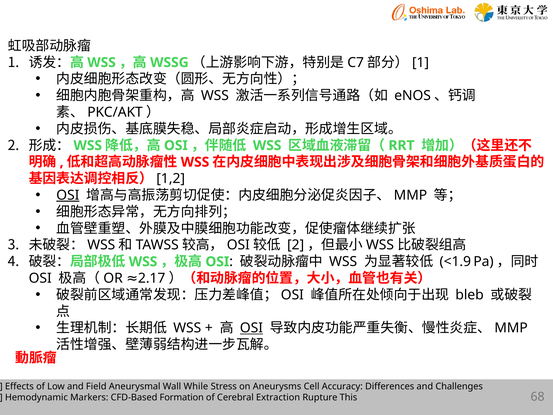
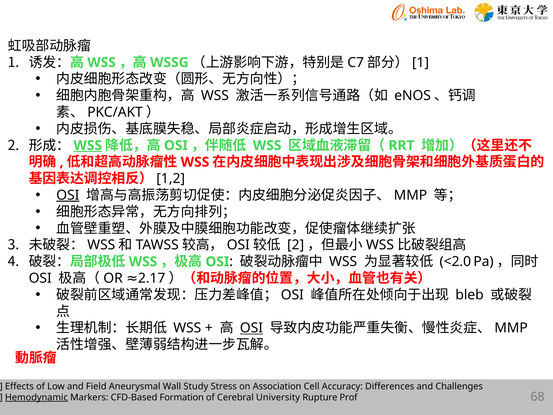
WSS at (88, 145) underline: none -> present
<1.9: <1.9 -> <2.0
While: While -> Study
Aneurysms: Aneurysms -> Association
Hemodynamic underline: none -> present
Extraction: Extraction -> University
This: This -> Prof
